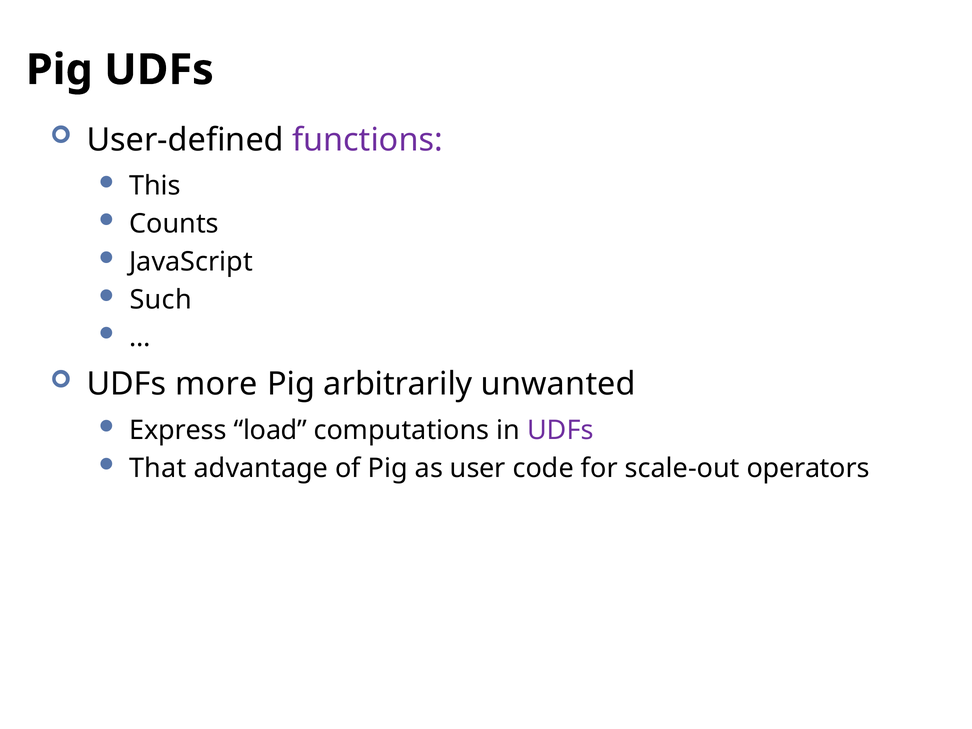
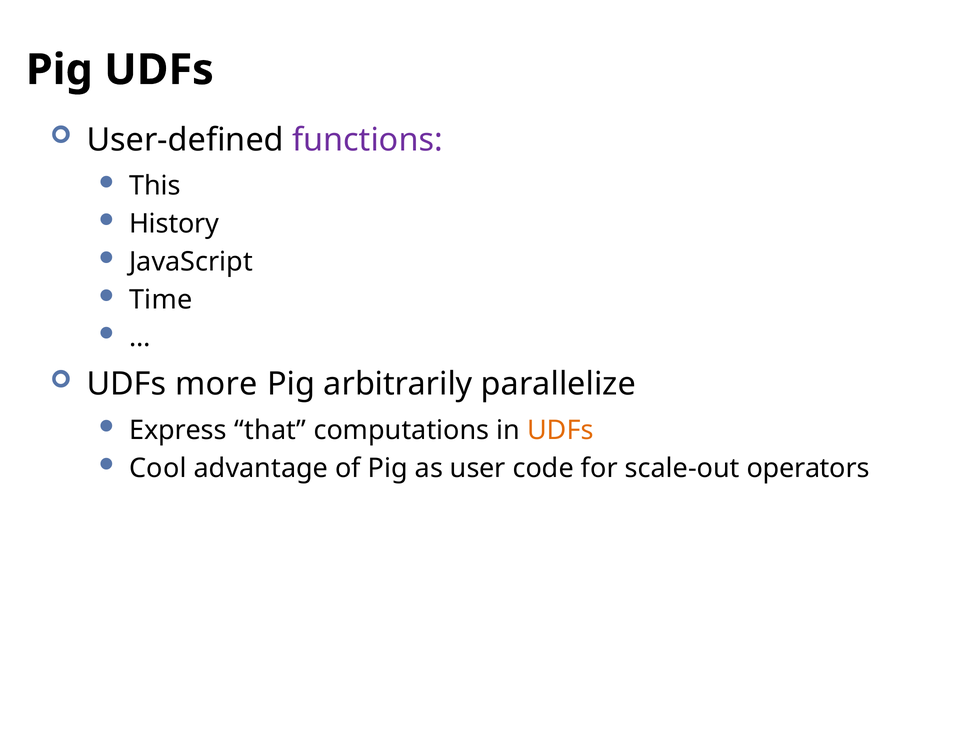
Counts: Counts -> History
Such: Such -> Time
unwanted: unwanted -> parallelize
load: load -> that
UDFs at (560, 430) colour: purple -> orange
That: That -> Cool
